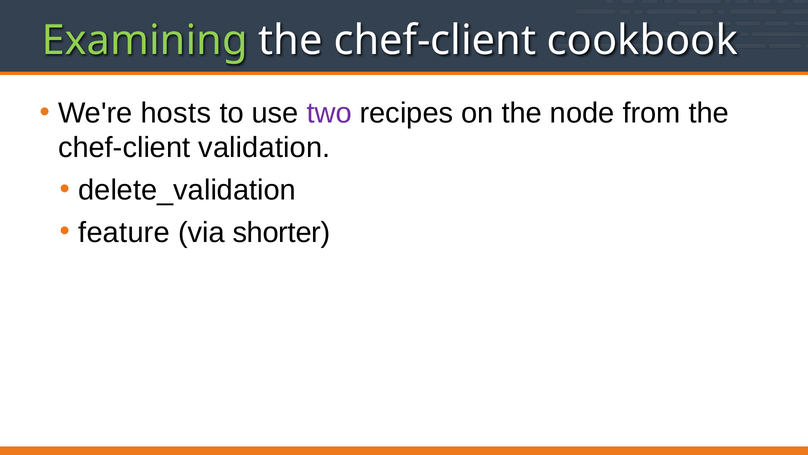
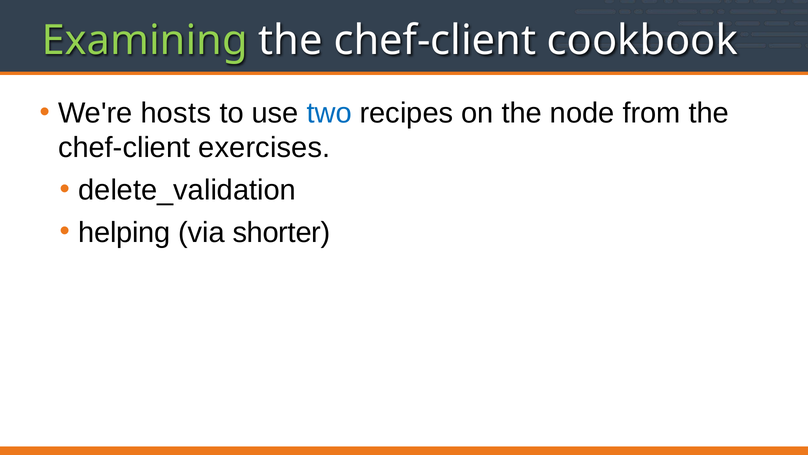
two colour: purple -> blue
validation: validation -> exercises
feature: feature -> helping
